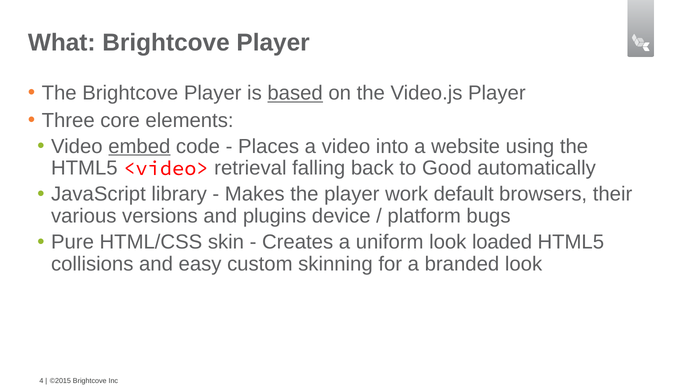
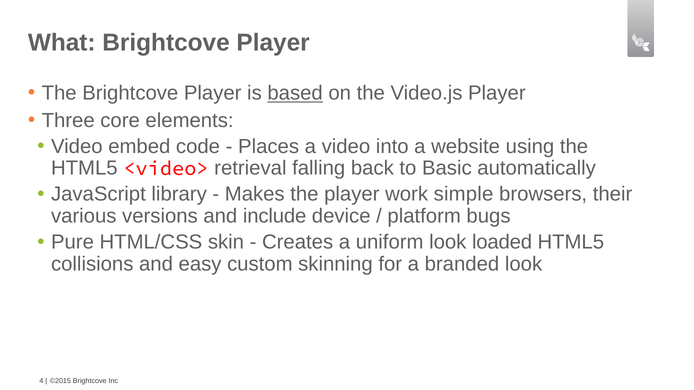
embed underline: present -> none
Good: Good -> Basic
default: default -> simple
plugins: plugins -> include
